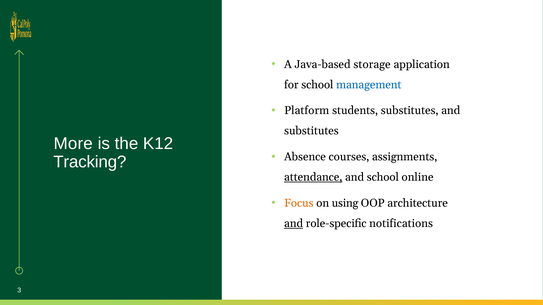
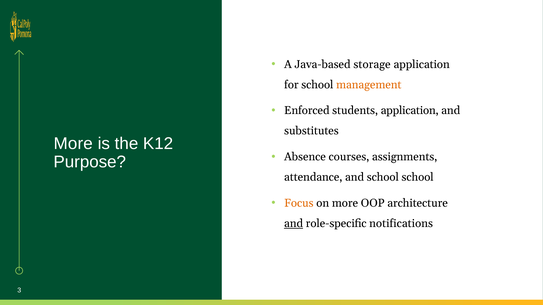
management colour: blue -> orange
Platform: Platform -> Enforced
students substitutes: substitutes -> application
Tracking: Tracking -> Purpose
attendance underline: present -> none
school online: online -> school
on using: using -> more
